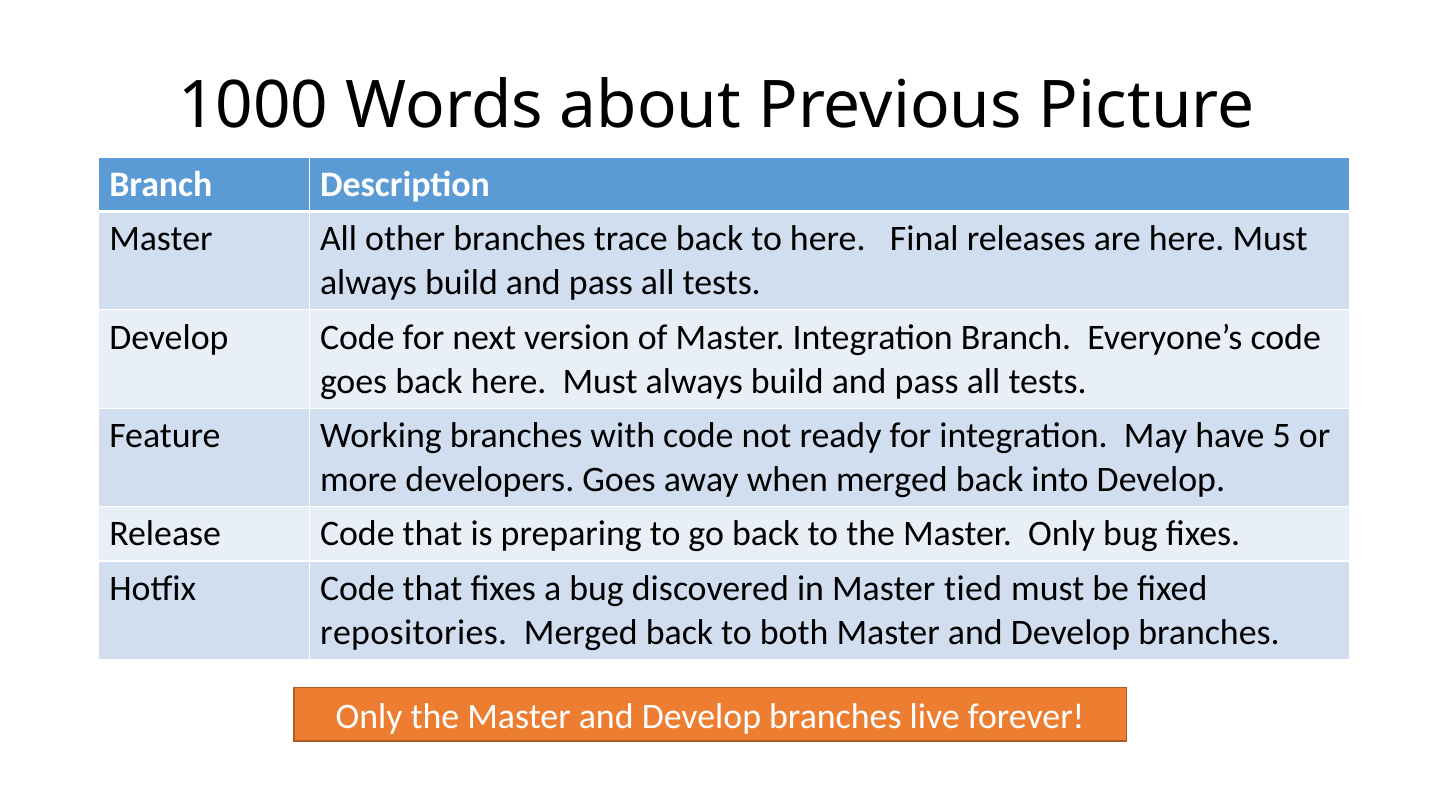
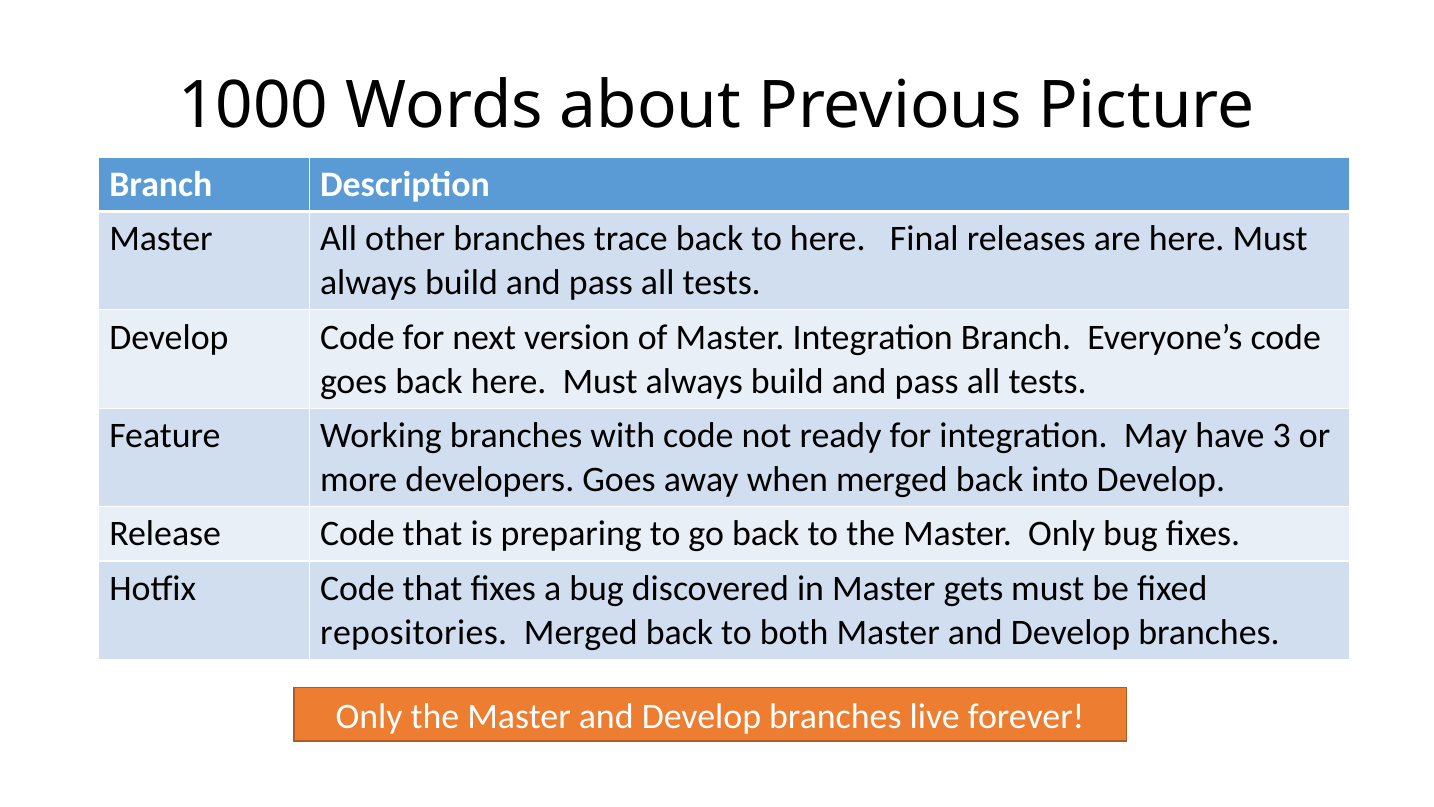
5: 5 -> 3
tied: tied -> gets
